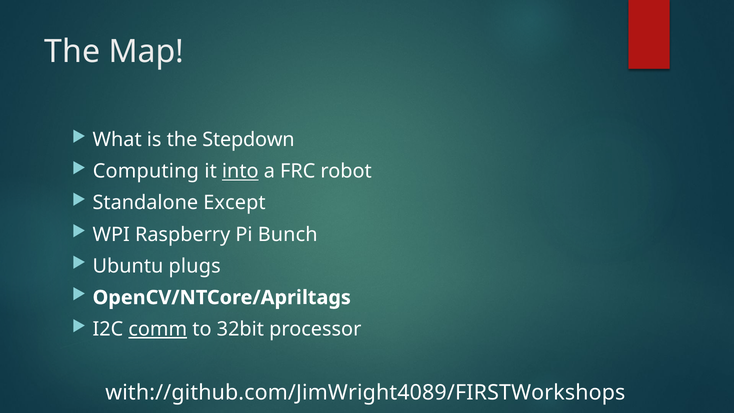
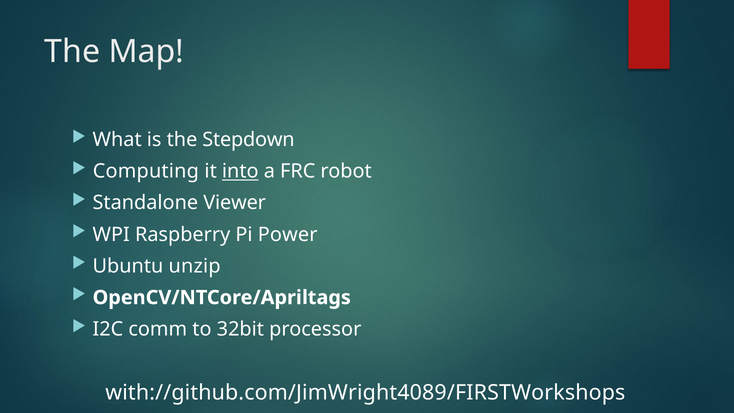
Except: Except -> Viewer
Bunch: Bunch -> Power
plugs: plugs -> unzip
comm underline: present -> none
